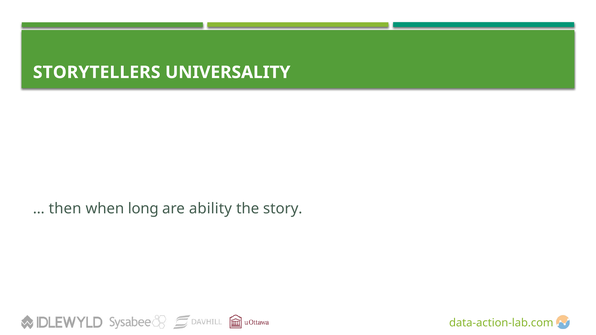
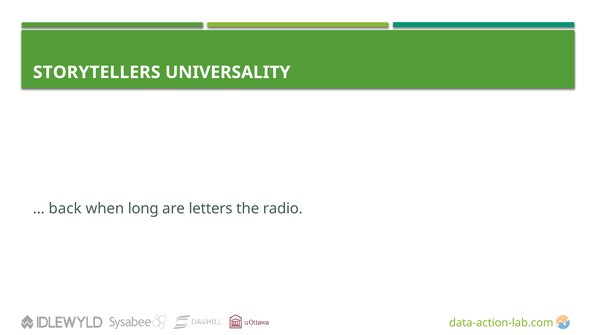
then: then -> back
ability: ability -> letters
story: story -> radio
